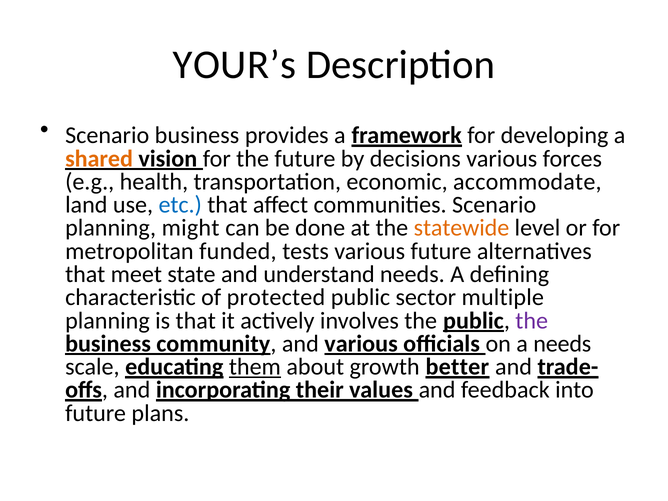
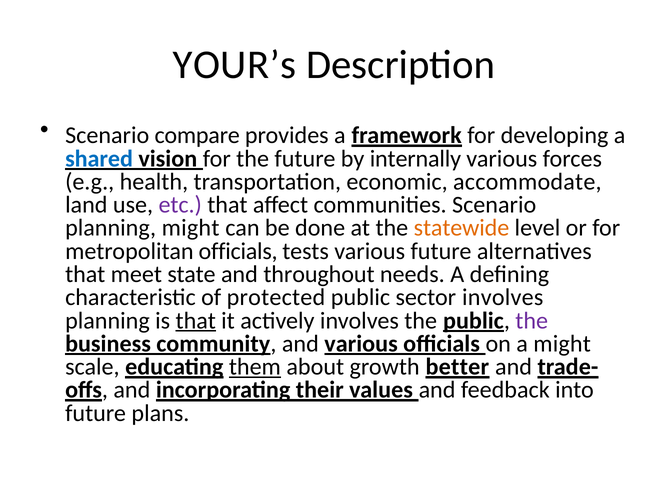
Scenario business: business -> compare
shared colour: orange -> blue
decisions: decisions -> internally
etc colour: blue -> purple
metropolitan funded: funded -> officials
understand: understand -> throughout
sector multiple: multiple -> involves
that at (196, 321) underline: none -> present
a needs: needs -> might
